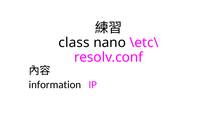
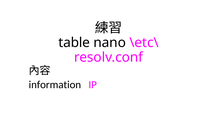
class: class -> table
